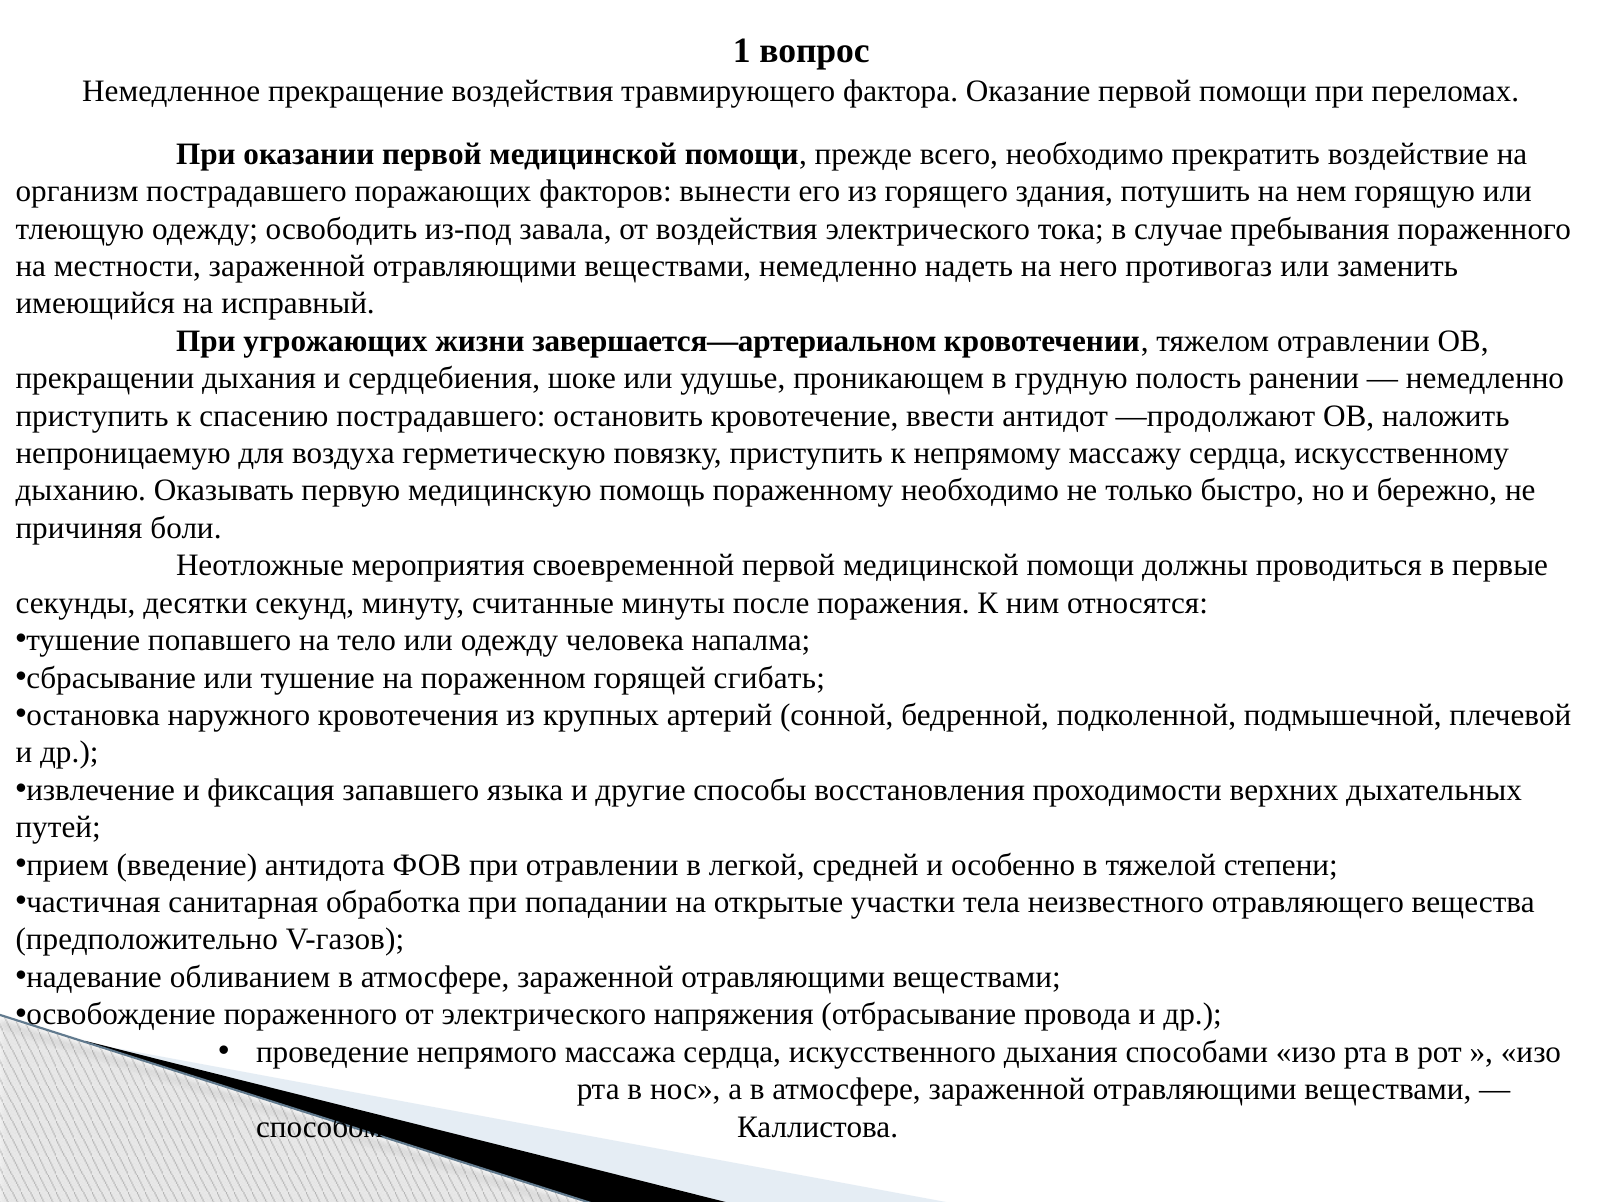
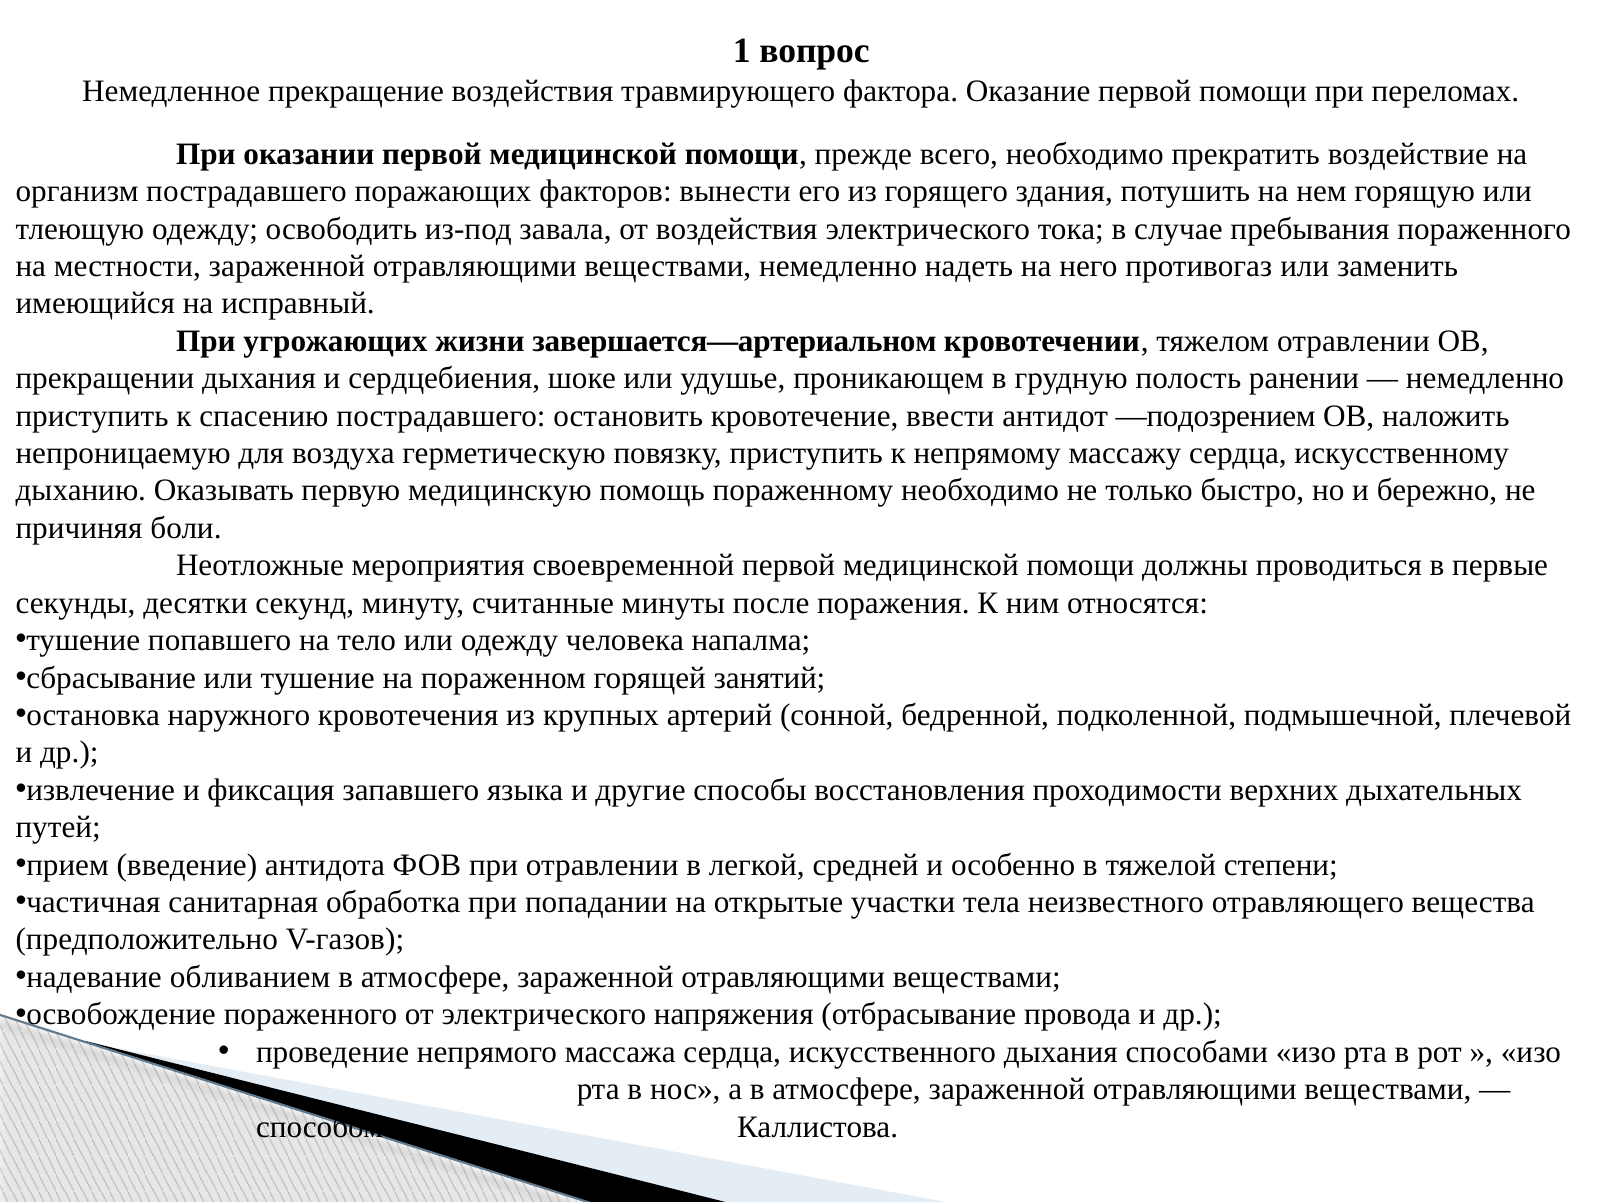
—продолжают: —продолжают -> —подозрением
сгибать: сгибать -> занятий
